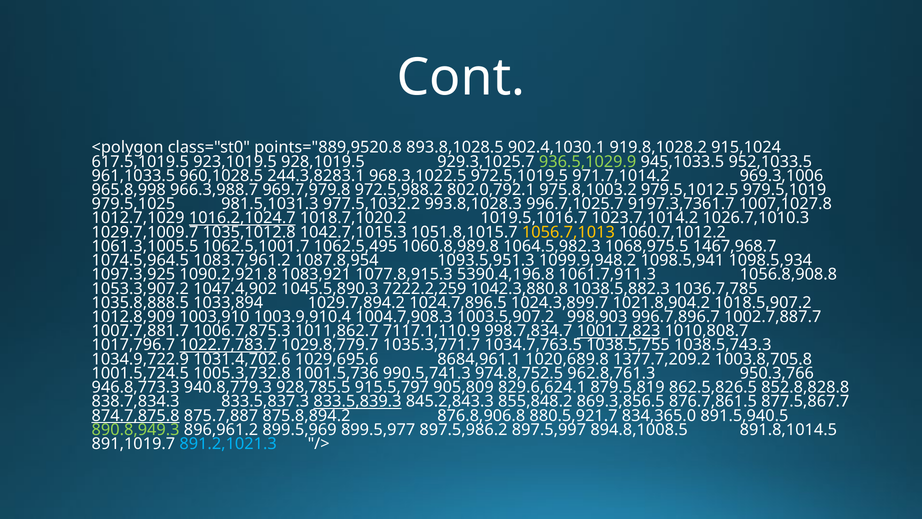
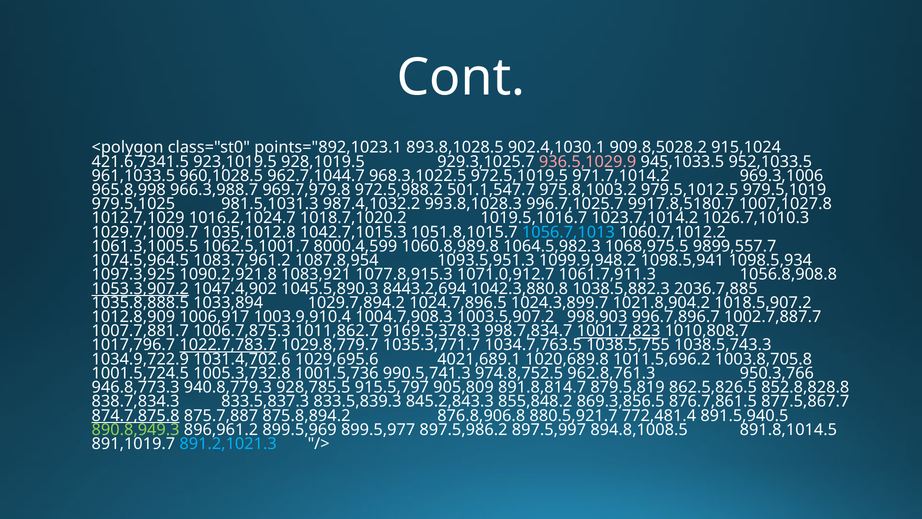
points="889,9520.8: points="889,9520.8 -> points="892,1023.1
919.8,1028.2: 919.8,1028.2 -> 909.8,5028.2
617.5,1019.5: 617.5,1019.5 -> 421.6,7341.5
936.5,1029.9 colour: light green -> pink
244.3,8283.1: 244.3,8283.1 -> 962.7,1044.7
802.0,792.1: 802.0,792.1 -> 501.1,547.7
977.5,1032.2: 977.5,1032.2 -> 987.4,1032.2
9197.3,7361.7: 9197.3,7361.7 -> 9917.8,5180.7
1016.2,1024.7 underline: present -> none
1056.7,1013 colour: yellow -> light blue
1062.5,495: 1062.5,495 -> 8000.4,599
1467,968.7: 1467,968.7 -> 9899,557.7
5390.4,196.8: 5390.4,196.8 -> 1071.0,912.7
1053.3,907.2 underline: none -> present
7222.2,259: 7222.2,259 -> 8443.2,694
1036.7,785: 1036.7,785 -> 2036.7,885
1003,910: 1003,910 -> 1006,917
7117.1,110.9: 7117.1,110.9 -> 9169.5,378.3
8684,961.1: 8684,961.1 -> 4021,689.1
1377.7,209.2: 1377.7,209.2 -> 1011.5,696.2
829.6,624.1: 829.6,624.1 -> 891.8,814.7
833.5,839.3 underline: present -> none
834,365.0: 834,365.0 -> 772,481.4
